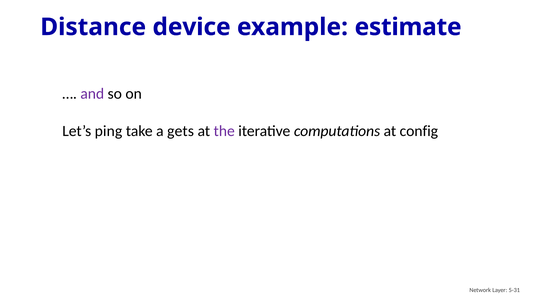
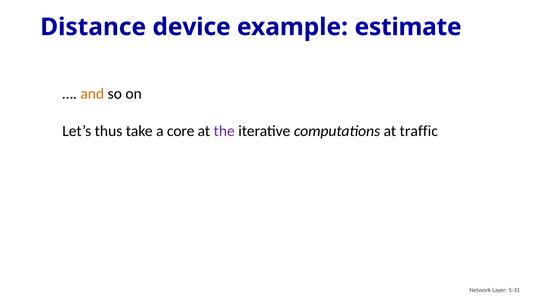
and colour: purple -> orange
ping: ping -> thus
gets: gets -> core
config: config -> traffic
